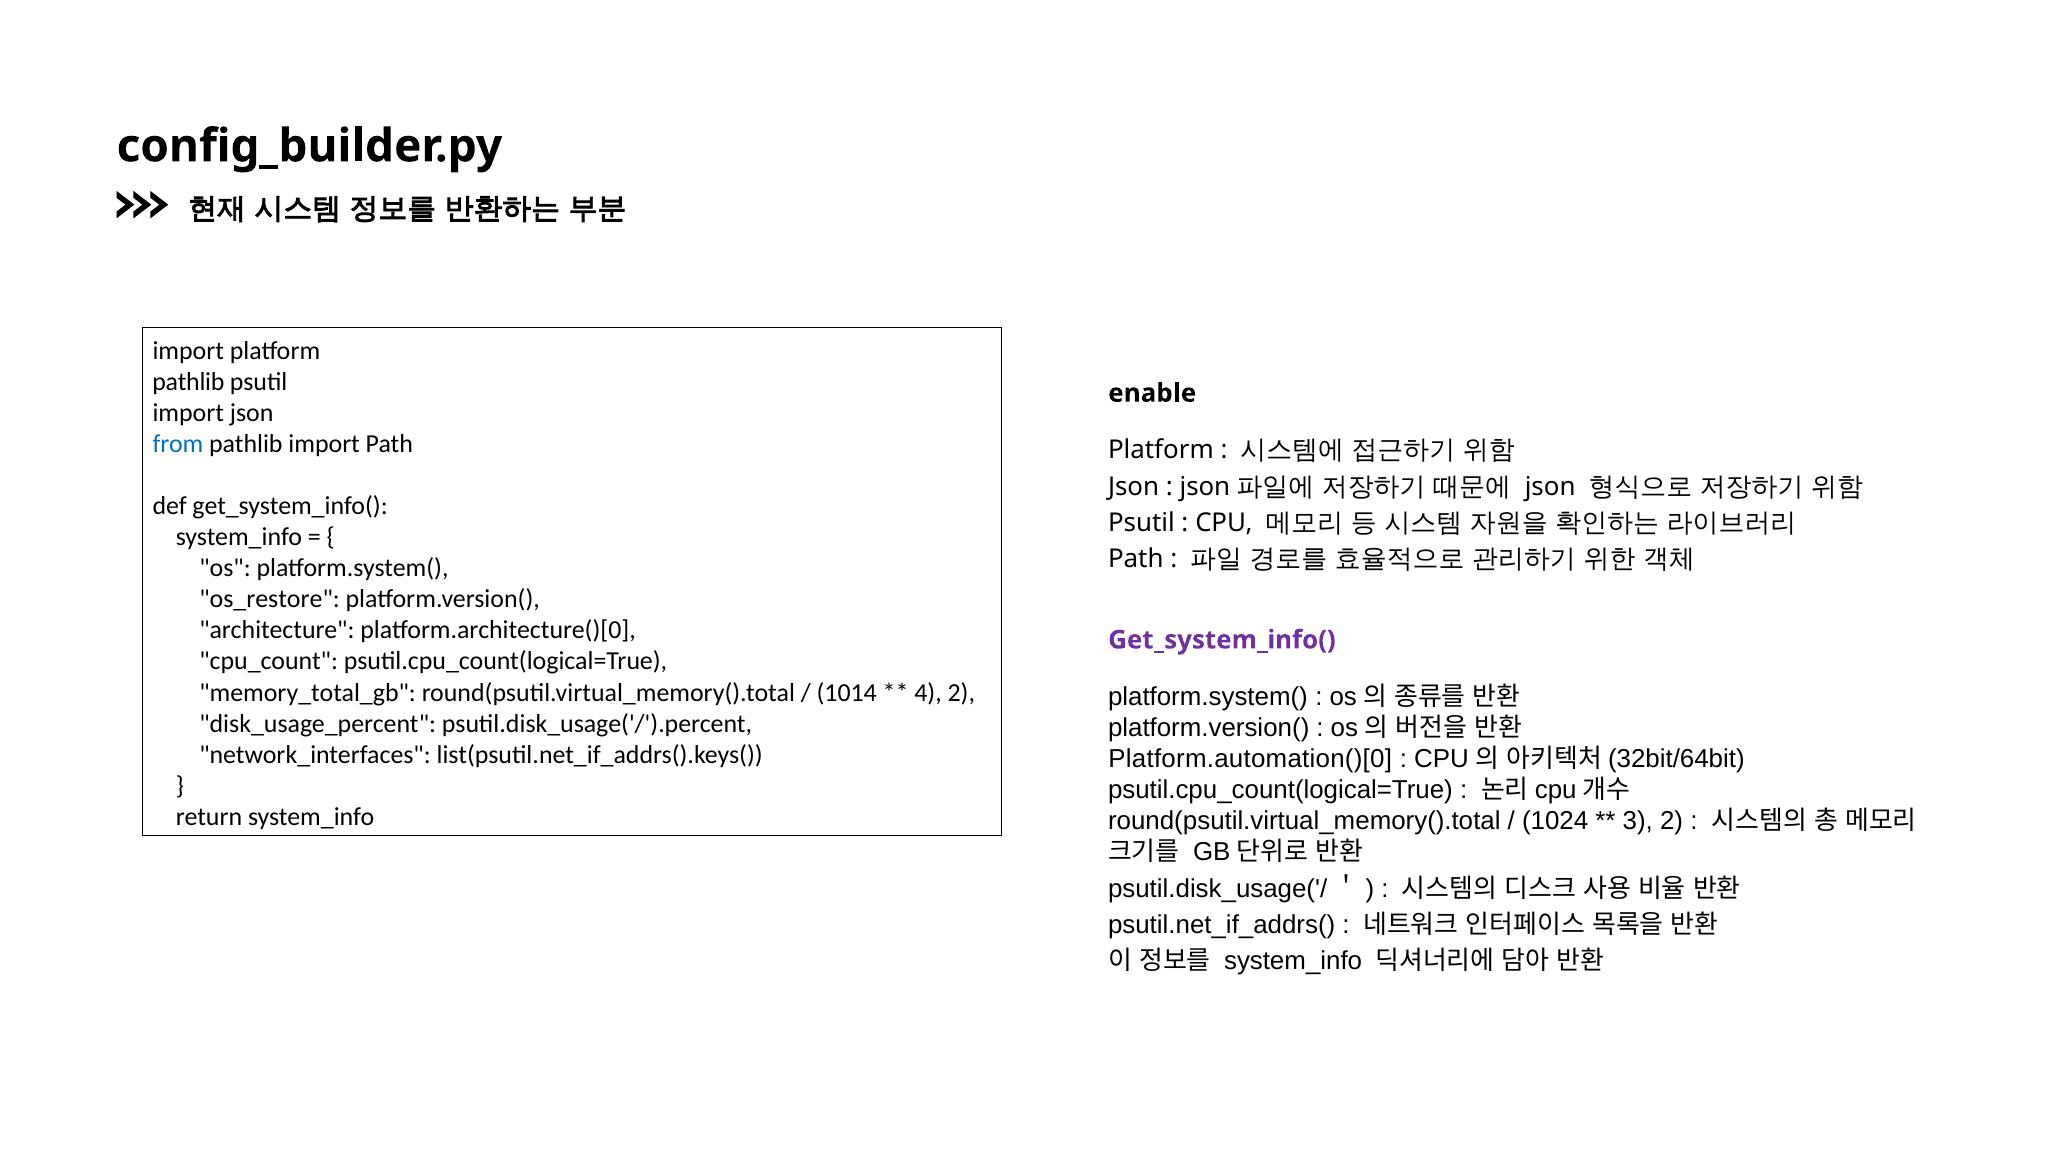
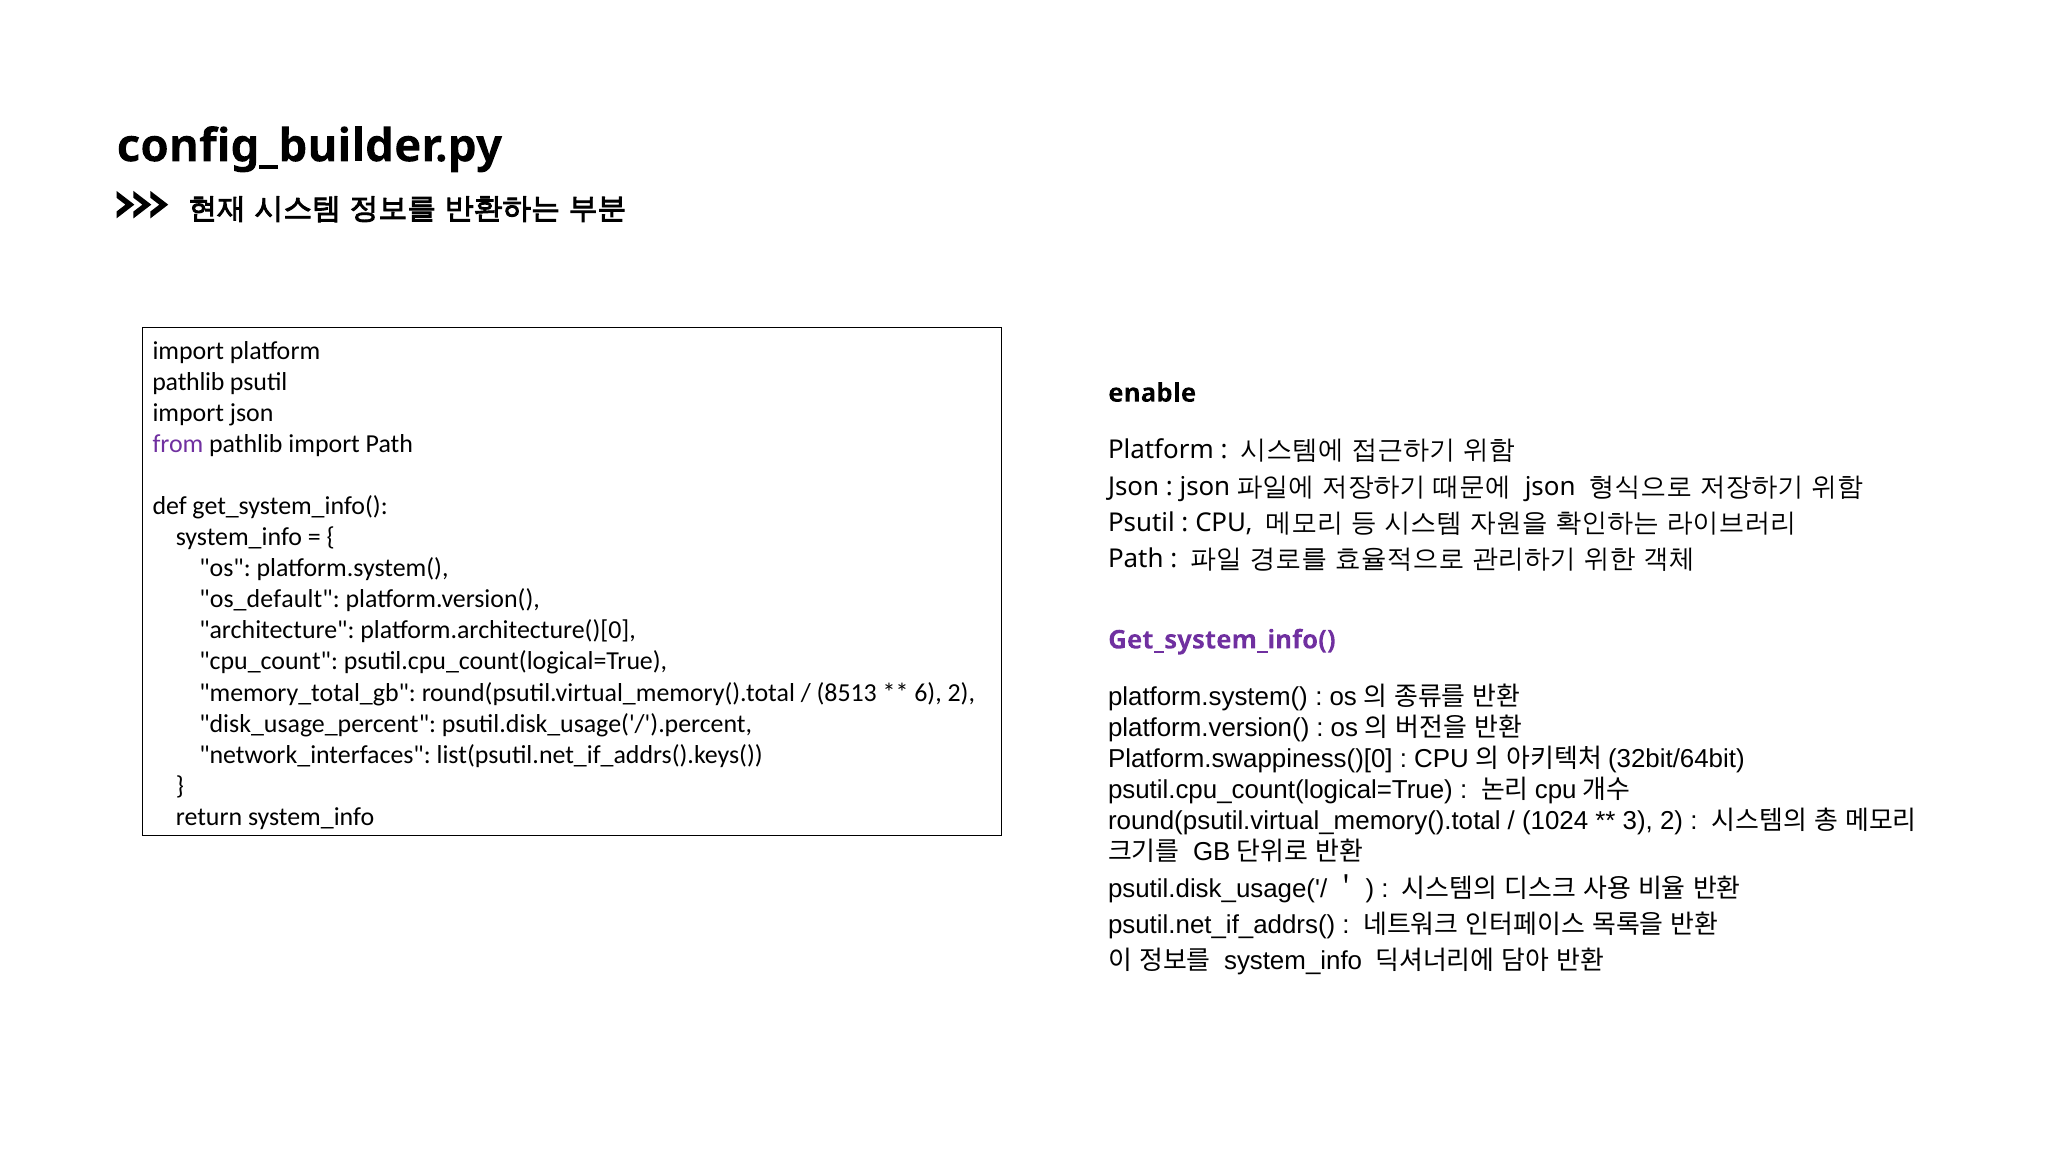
from colour: blue -> purple
os_restore: os_restore -> os_default
1014: 1014 -> 8513
4: 4 -> 6
Platform.automation()[0: Platform.automation()[0 -> Platform.swappiness()[0
